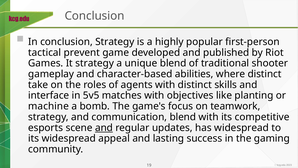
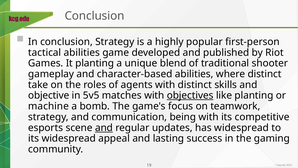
tactical prevent: prevent -> abilities
It strategy: strategy -> planting
interface: interface -> objective
objectives underline: none -> present
communication blend: blend -> being
